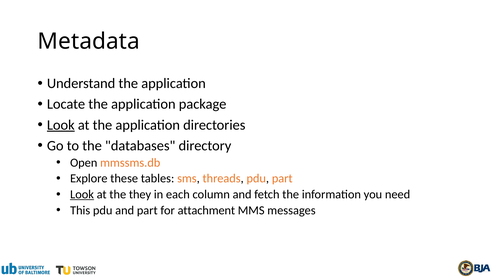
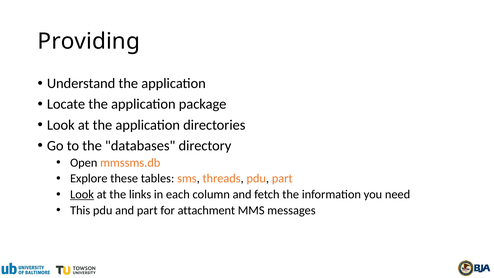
Metadata: Metadata -> Providing
Look at (61, 125) underline: present -> none
they: they -> links
